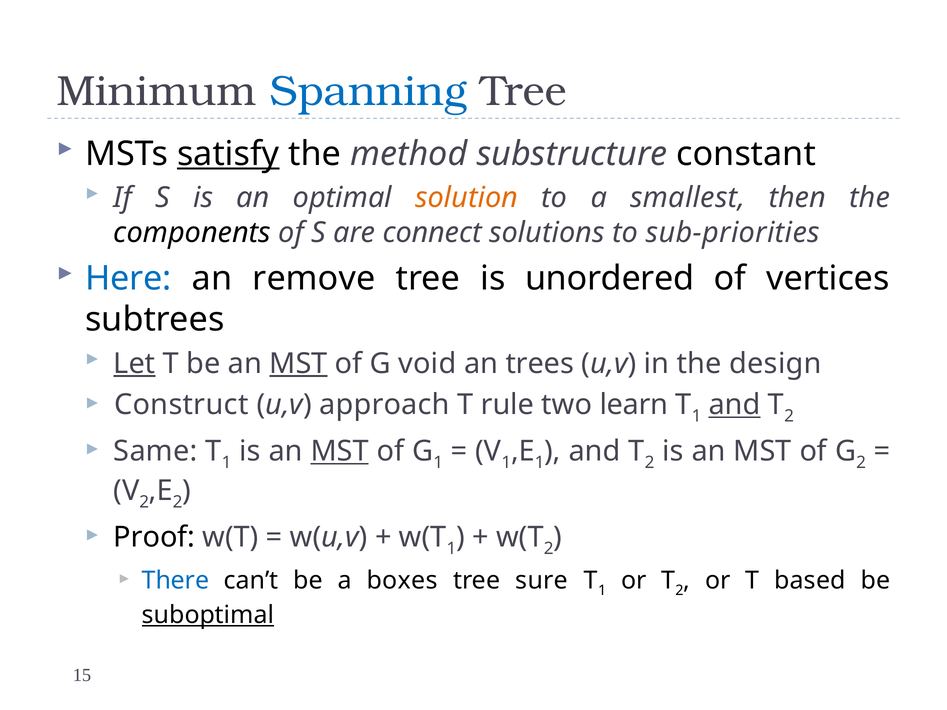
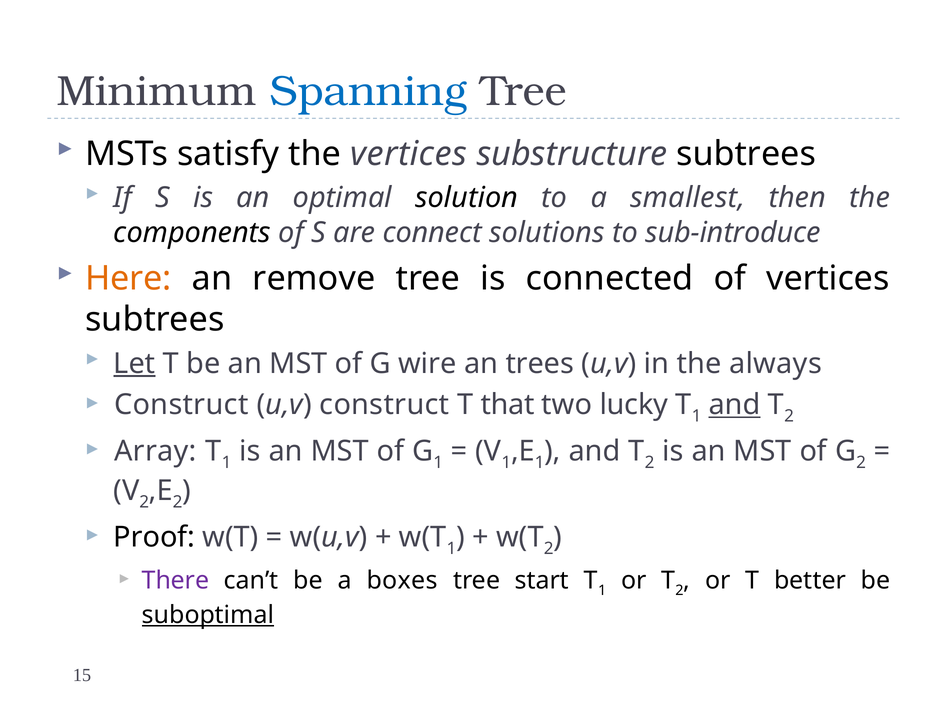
satisfy underline: present -> none
the method: method -> vertices
substructure constant: constant -> subtrees
solution colour: orange -> black
sub-priorities: sub-priorities -> sub-introduce
Here colour: blue -> orange
unordered: unordered -> connected
MST at (298, 364) underline: present -> none
void: void -> wire
design: design -> always
u,v approach: approach -> construct
rule: rule -> that
learn: learn -> lucky
Same: Same -> Array
MST at (340, 451) underline: present -> none
There colour: blue -> purple
sure: sure -> start
based: based -> better
